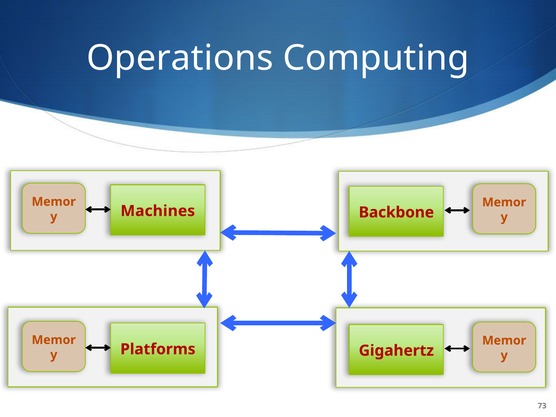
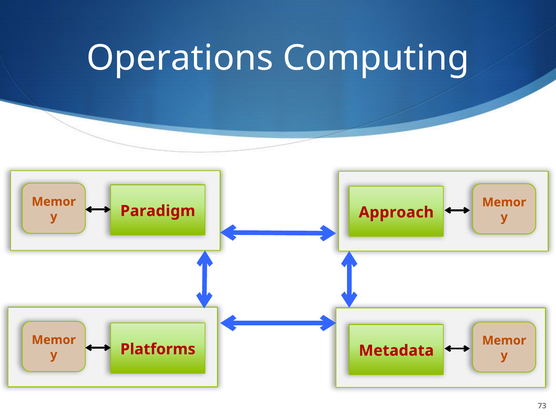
Machines: Machines -> Paradigm
Backbone: Backbone -> Approach
Gigahertz: Gigahertz -> Metadata
